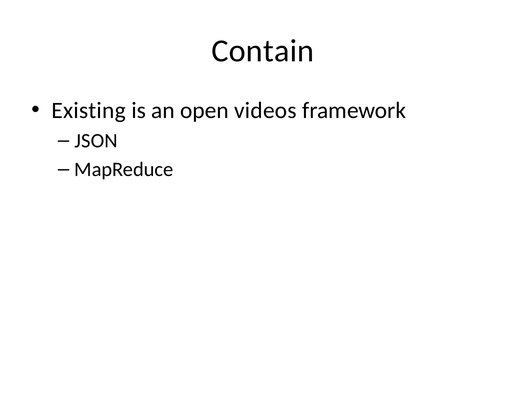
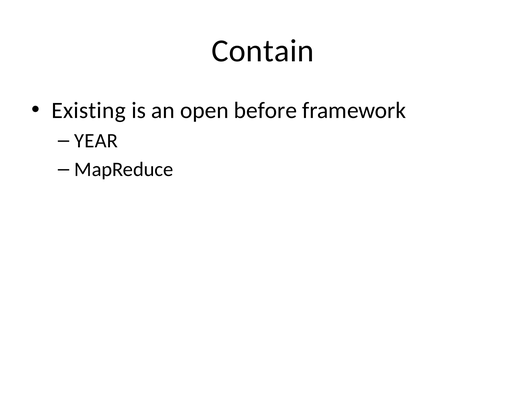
videos: videos -> before
JSON: JSON -> YEAR
